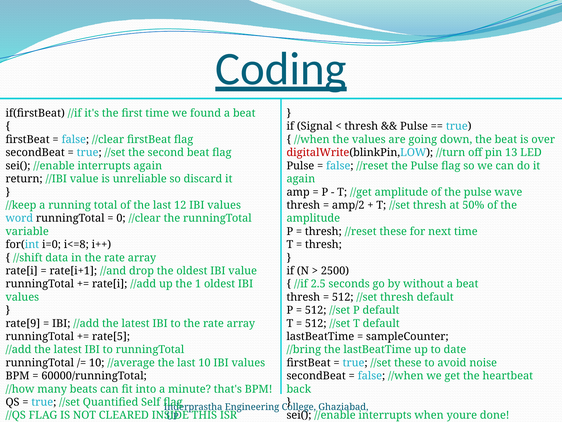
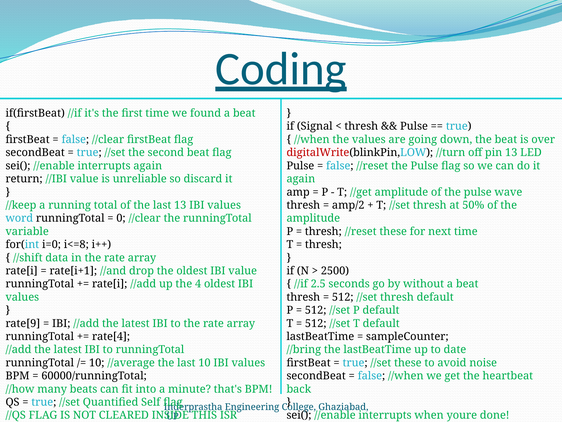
last 12: 12 -> 13
1: 1 -> 4
rate[5: rate[5 -> rate[4
